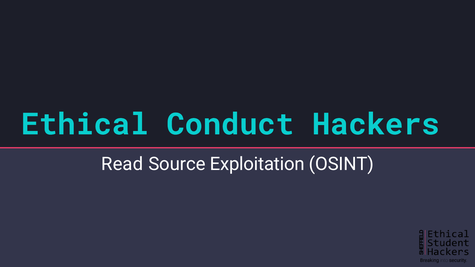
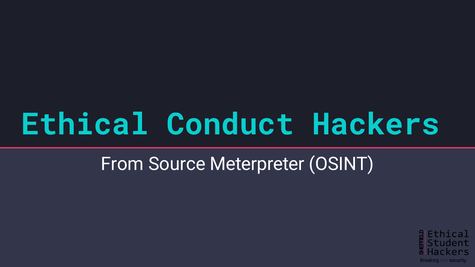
Read: Read -> From
Exploitation: Exploitation -> Meterpreter
